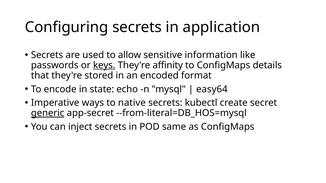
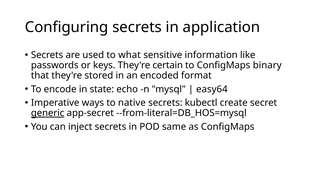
allow: allow -> what
keys underline: present -> none
affinity: affinity -> certain
details: details -> binary
